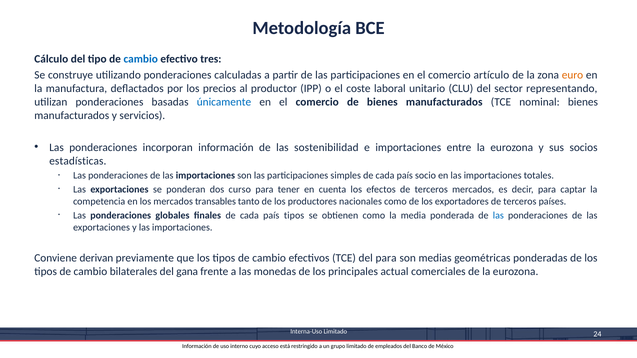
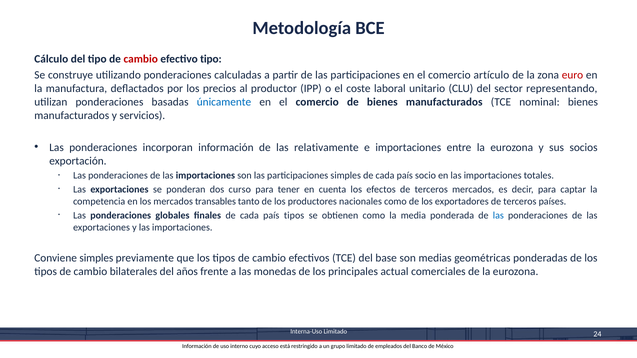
cambio at (141, 59) colour: blue -> red
efectivo tres: tres -> tipo
euro colour: orange -> red
sostenibilidad: sostenibilidad -> relativamente
estadísticas: estadísticas -> exportación
Conviene derivan: derivan -> simples
del para: para -> base
gana: gana -> años
